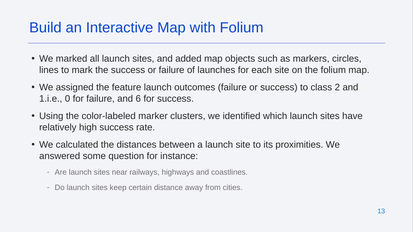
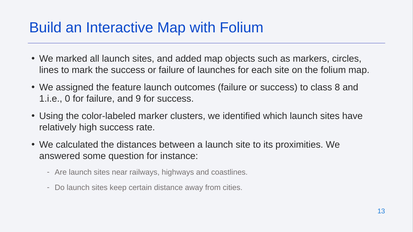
2: 2 -> 8
6: 6 -> 9
